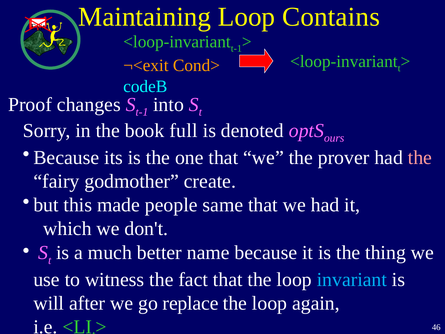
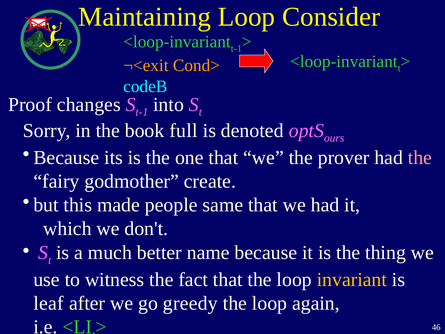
Contains: Contains -> Consider
invariant colour: light blue -> yellow
will: will -> leaf
replace: replace -> greedy
